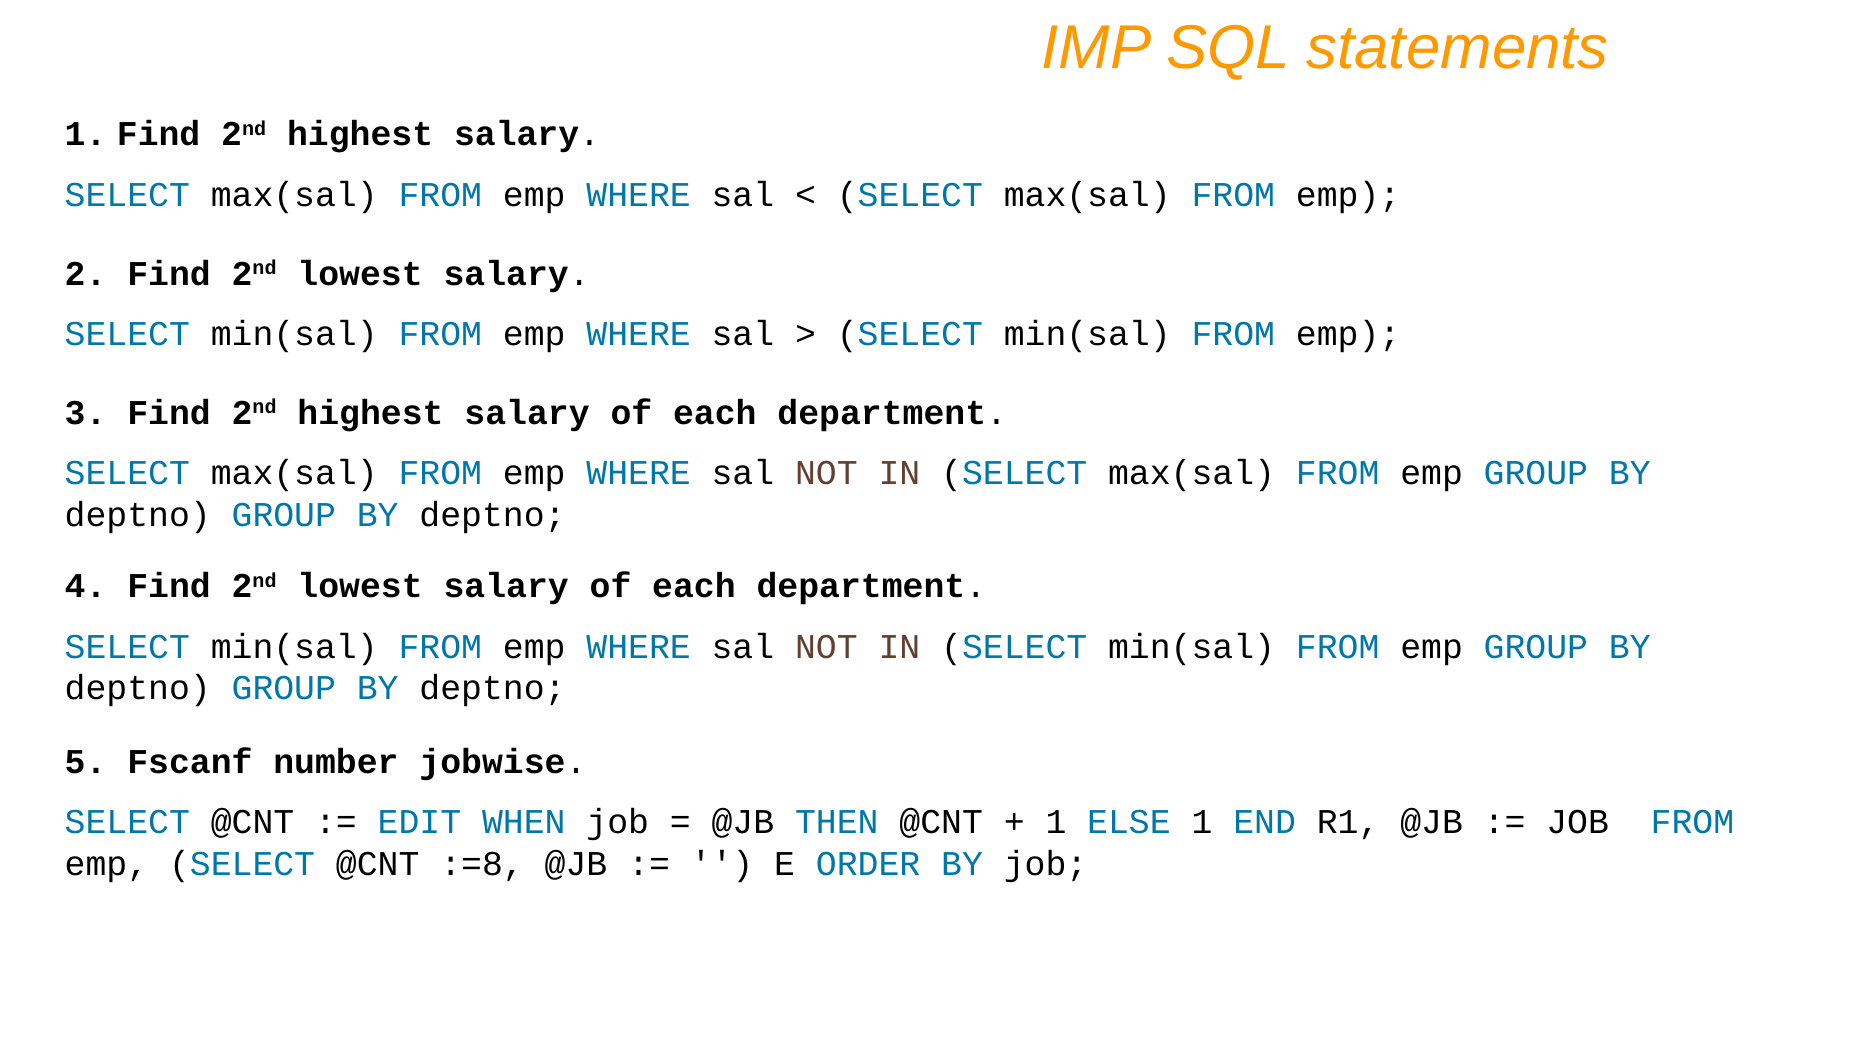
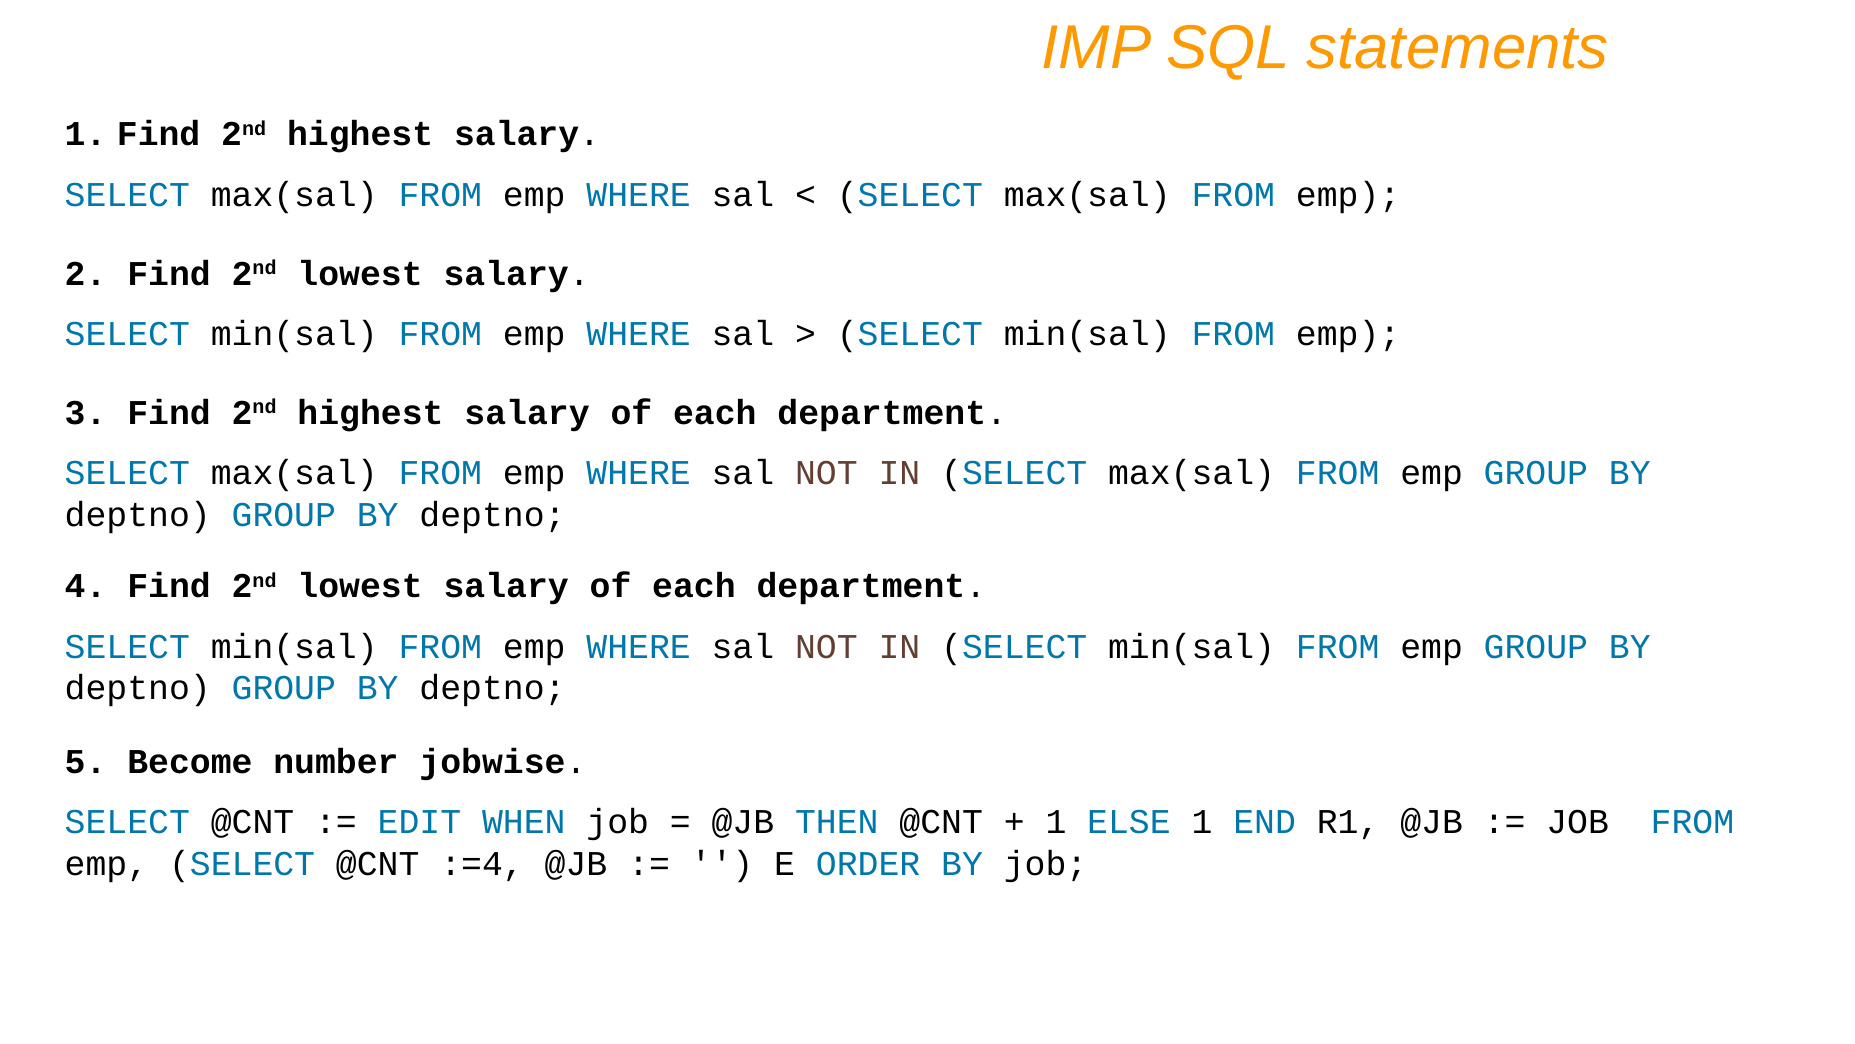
Fscanf: Fscanf -> Become
:=8: :=8 -> :=4
